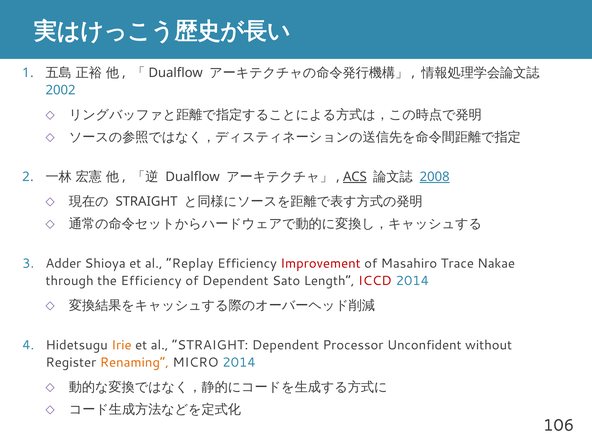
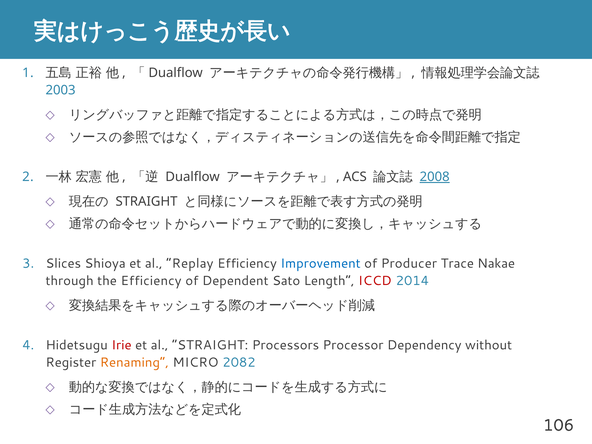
2002: 2002 -> 2003
ACS underline: present -> none
Adder: Adder -> Slices
Improvement colour: red -> blue
Masahiro: Masahiro -> Producer
Irie colour: orange -> red
STRAIGHT Dependent: Dependent -> Processors
Unconfident: Unconfident -> Dependency
MICRO 2014: 2014 -> 2082
